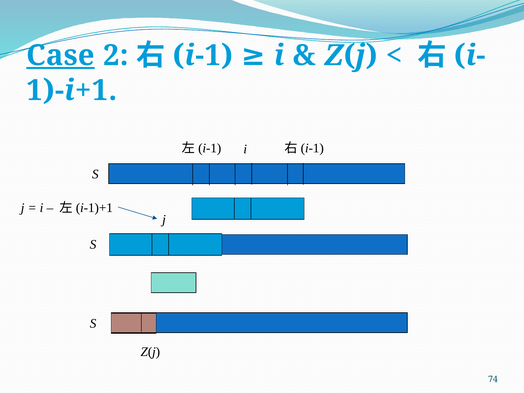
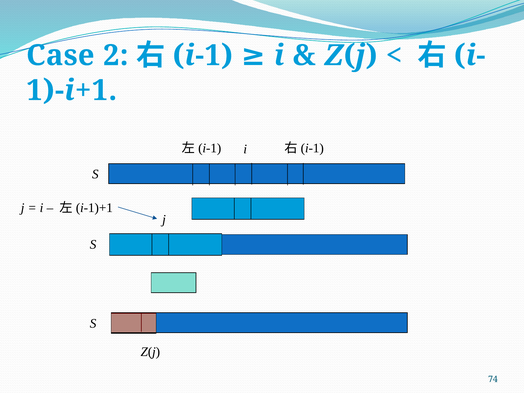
Case underline: present -> none
